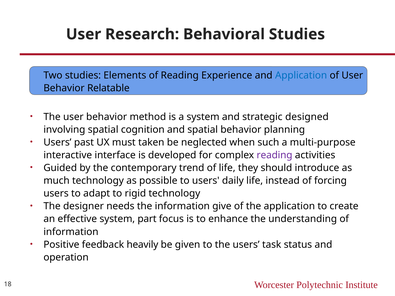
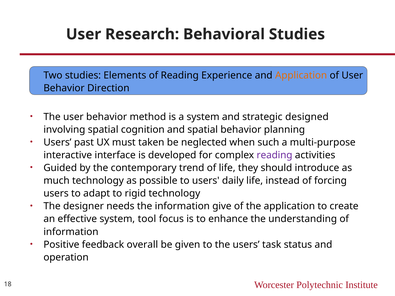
Application at (301, 75) colour: blue -> orange
Relatable: Relatable -> Direction
part: part -> tool
heavily: heavily -> overall
